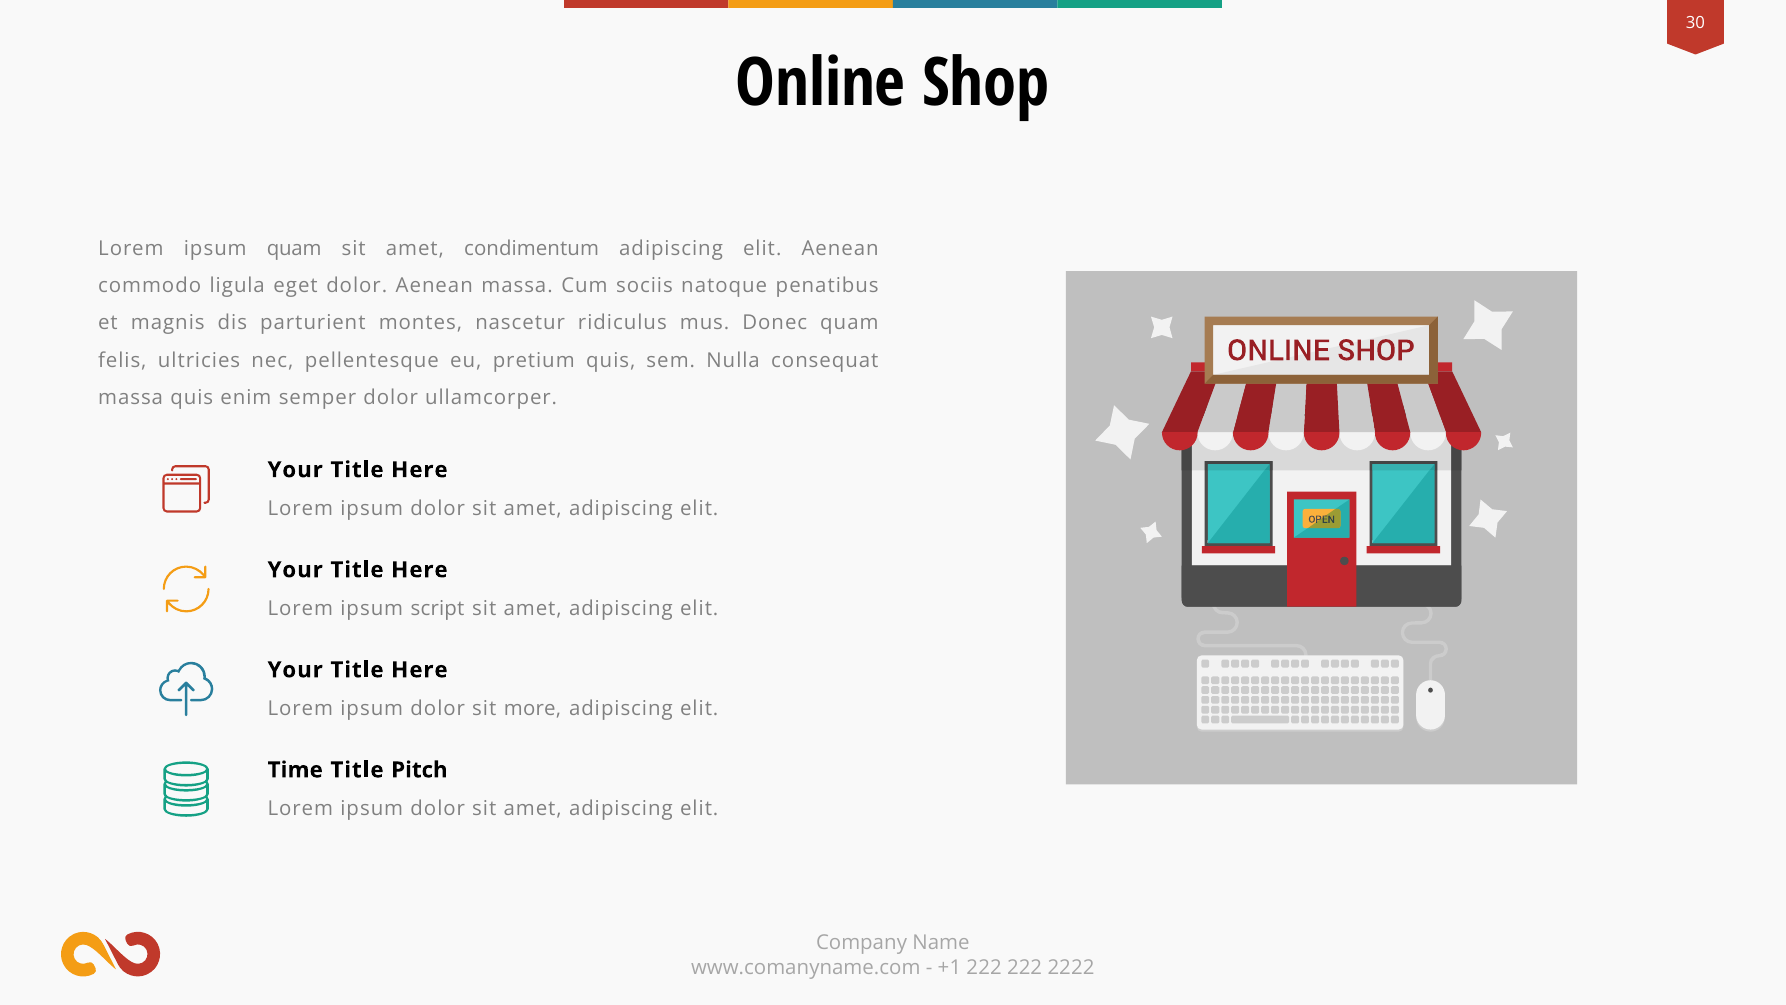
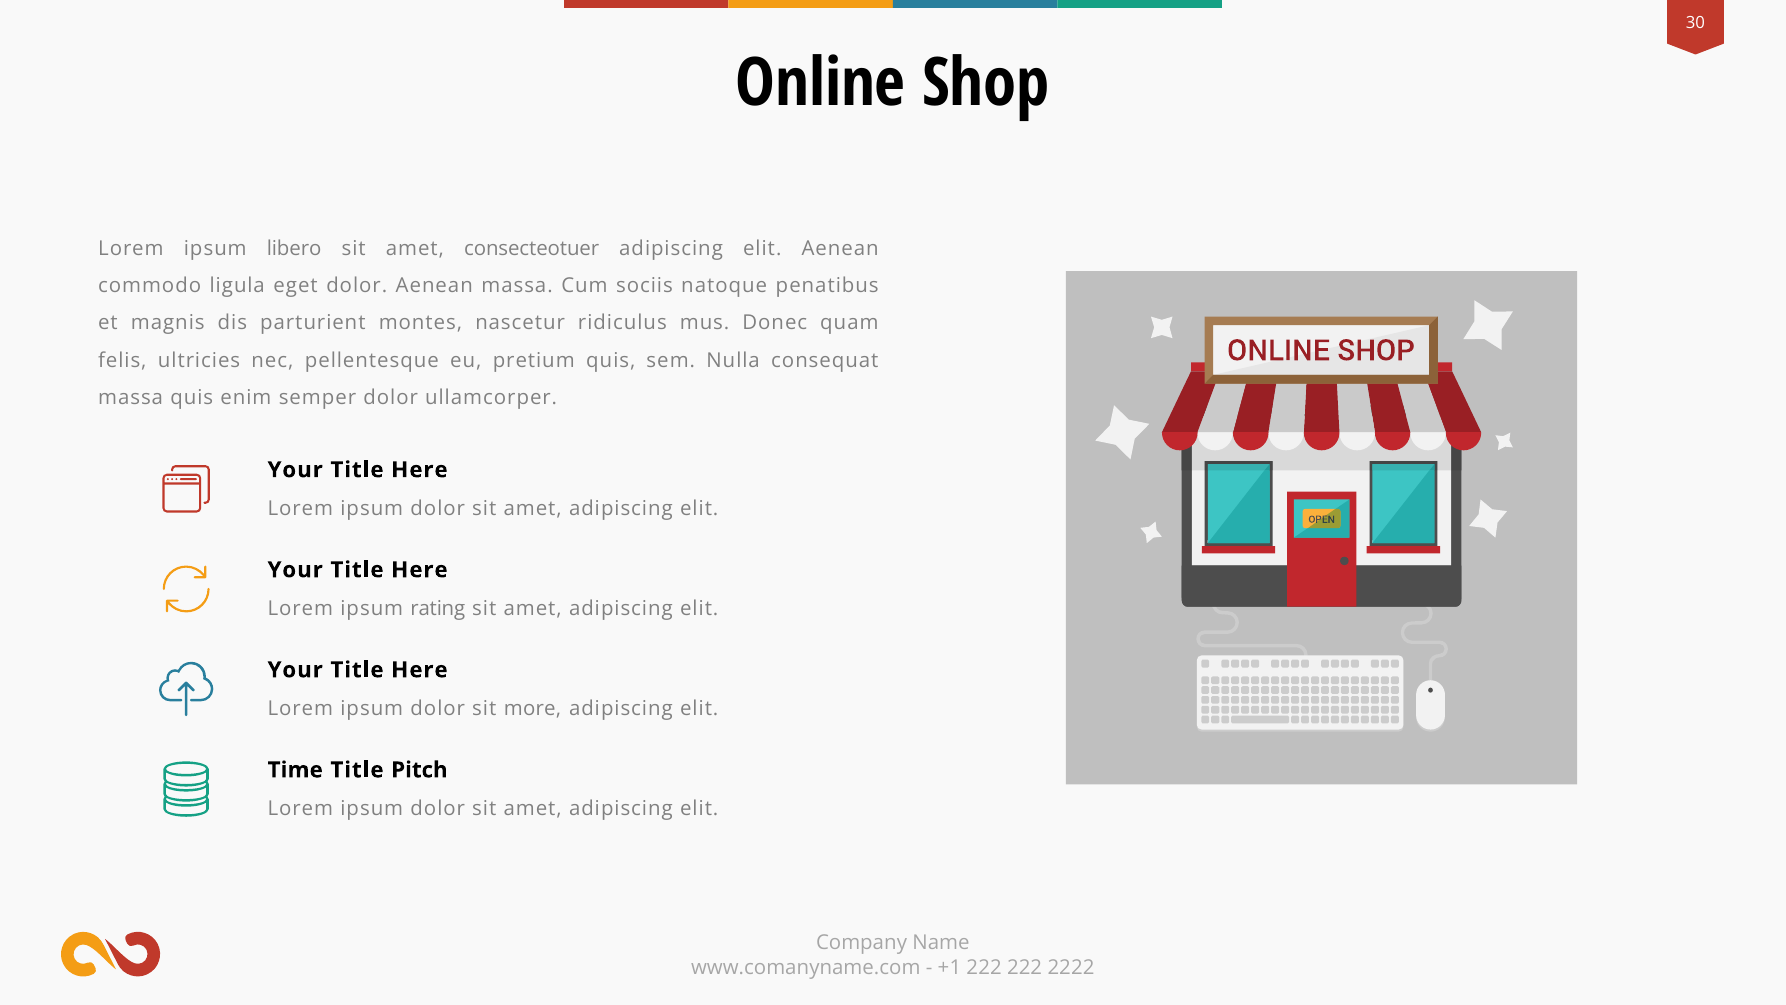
ipsum quam: quam -> libero
condimentum: condimentum -> consecteotuer
script: script -> rating
